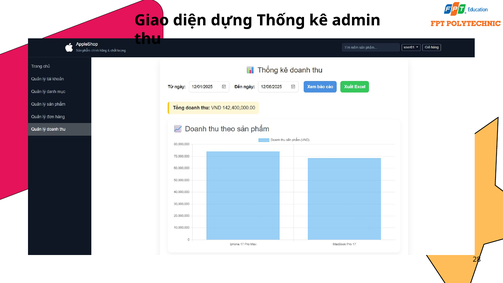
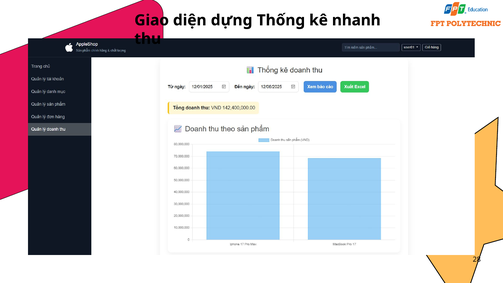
admin: admin -> nhanh
